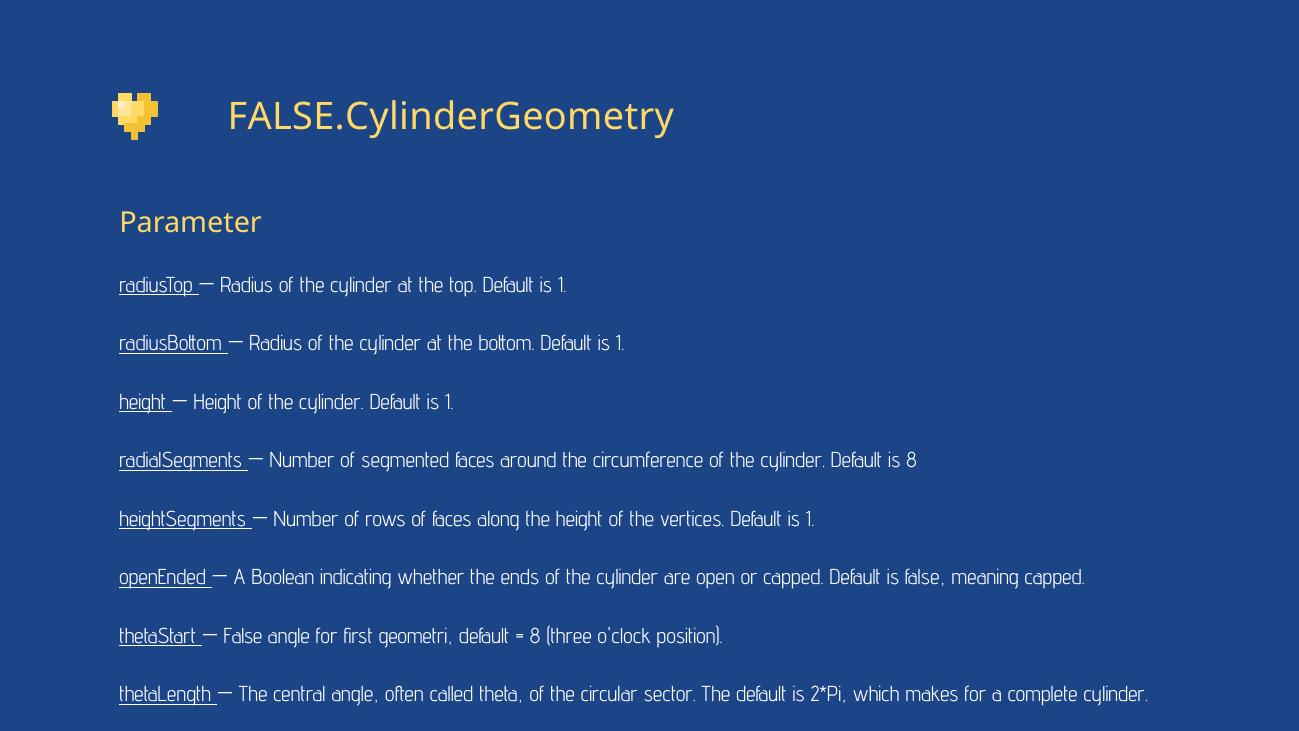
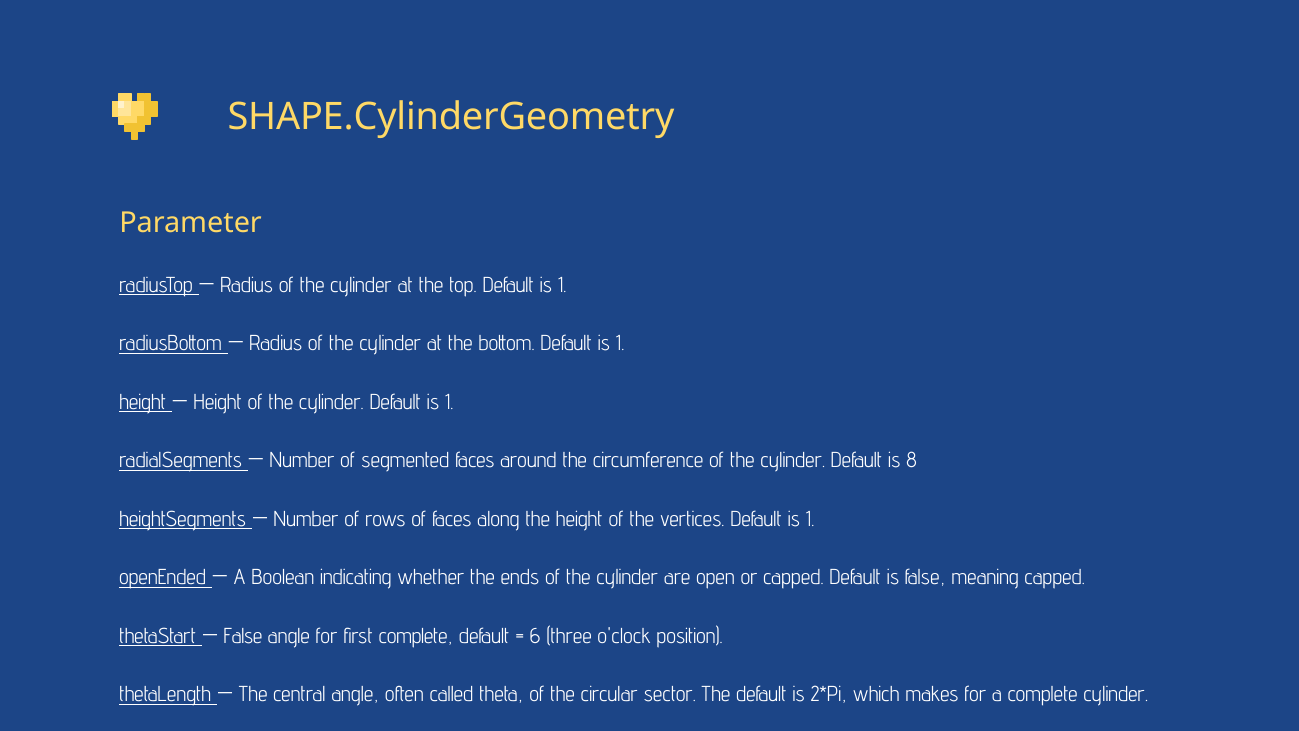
FALSE.CylinderGeometry: FALSE.CylinderGeometry -> SHAPE.CylinderGeometry
first geometri: geometri -> complete
8 at (535, 636): 8 -> 6
